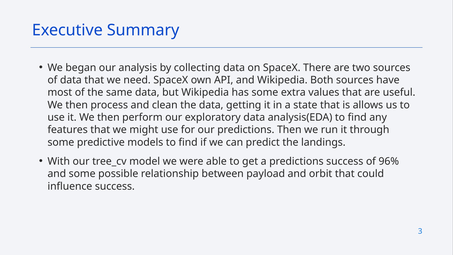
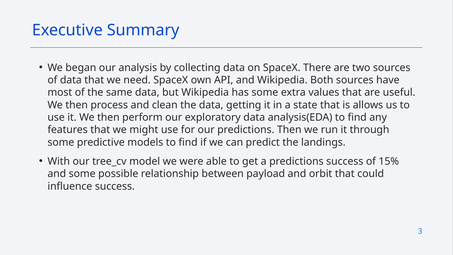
96%: 96% -> 15%
